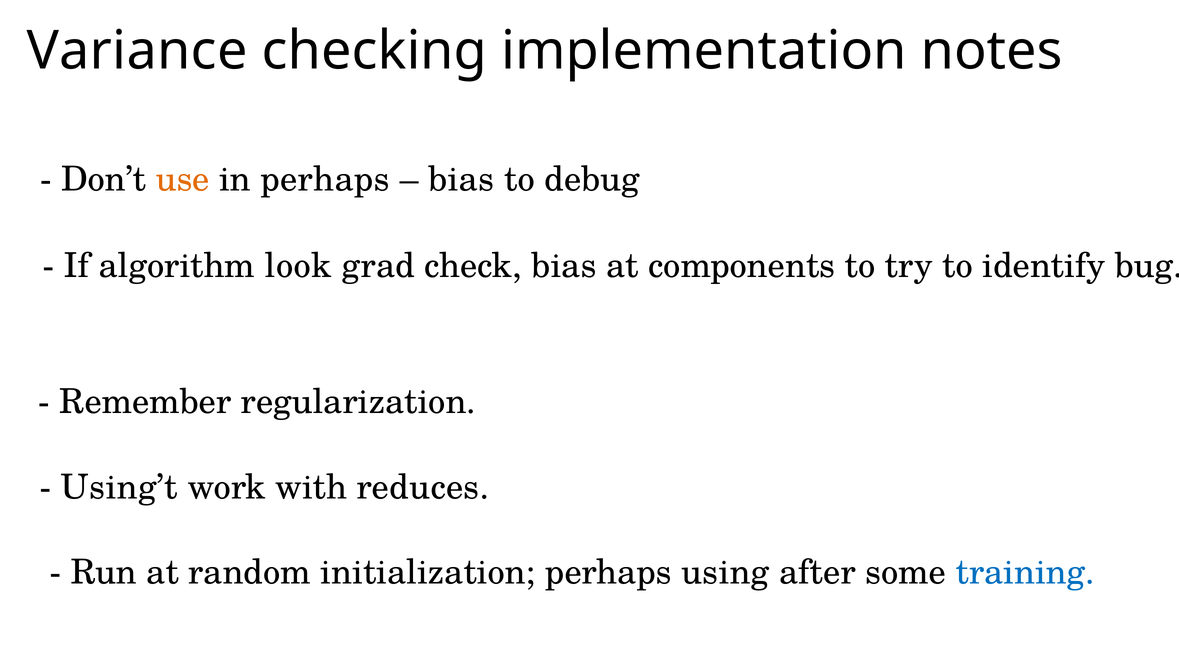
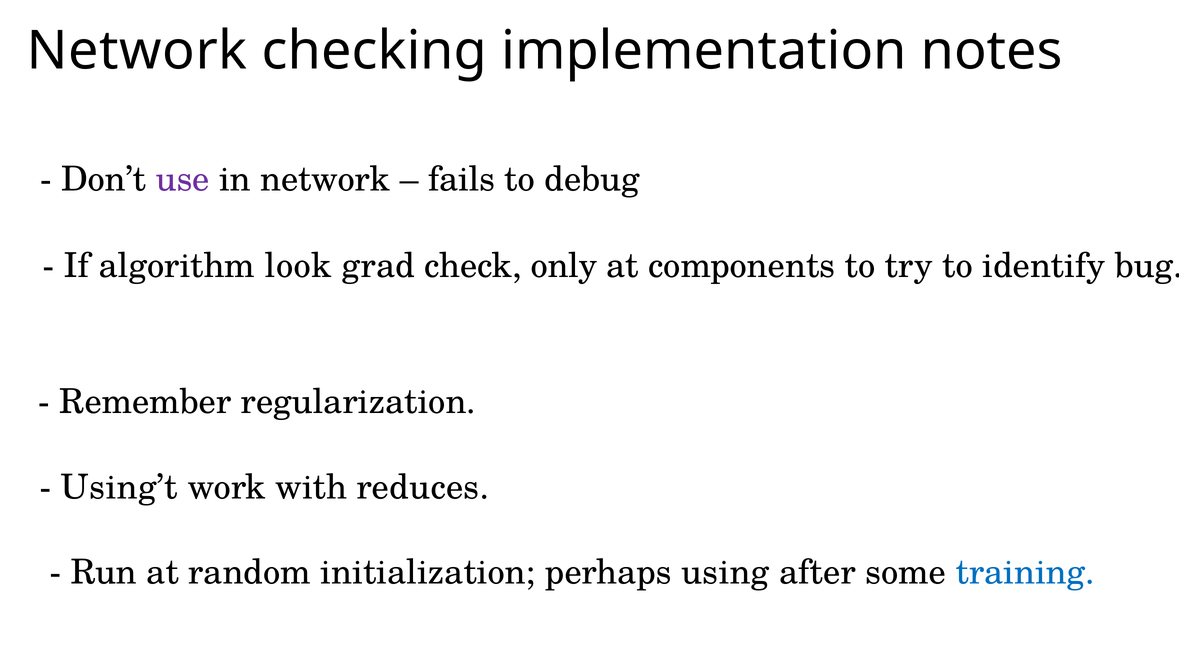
Variance at (137, 51): Variance -> Network
use colour: orange -> purple
in perhaps: perhaps -> network
bias at (461, 180): bias -> fails
check bias: bias -> only
